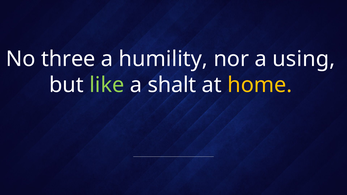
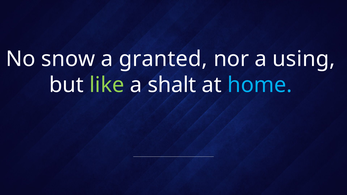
three: three -> snow
humility: humility -> granted
home colour: yellow -> light blue
